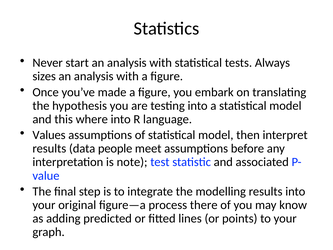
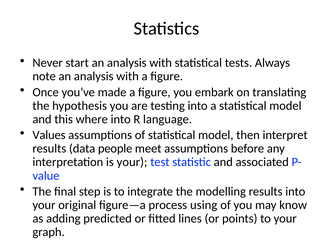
sizes: sizes -> note
is note: note -> your
there: there -> using
